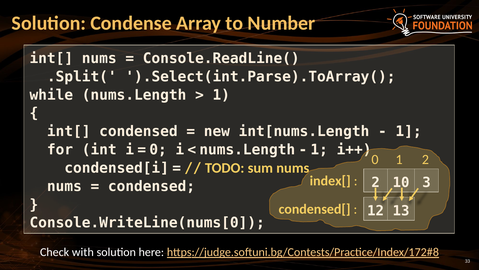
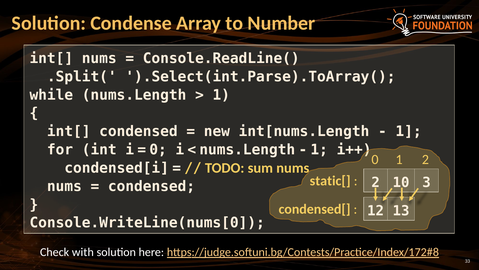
index[: index[ -> static[
